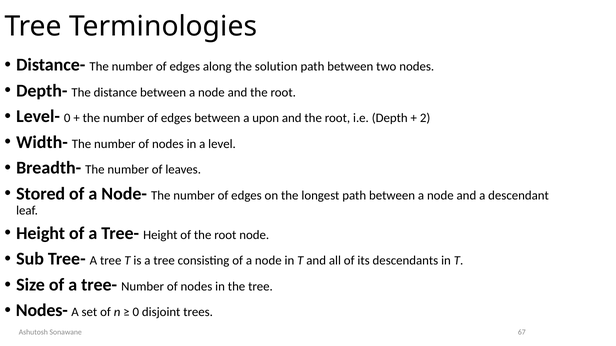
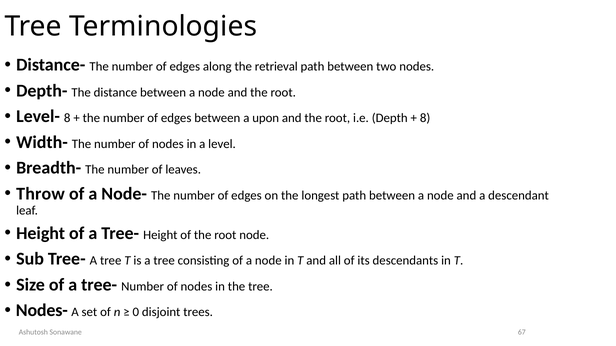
solution: solution -> retrieval
Level- 0: 0 -> 8
2 at (425, 118): 2 -> 8
Stored: Stored -> Throw
